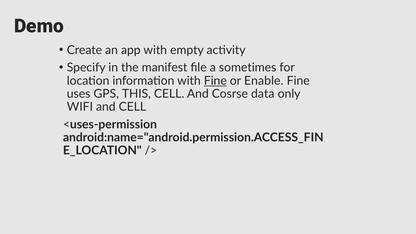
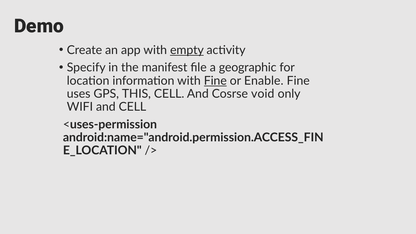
empty underline: none -> present
sometimes: sometimes -> geographic
data: data -> void
